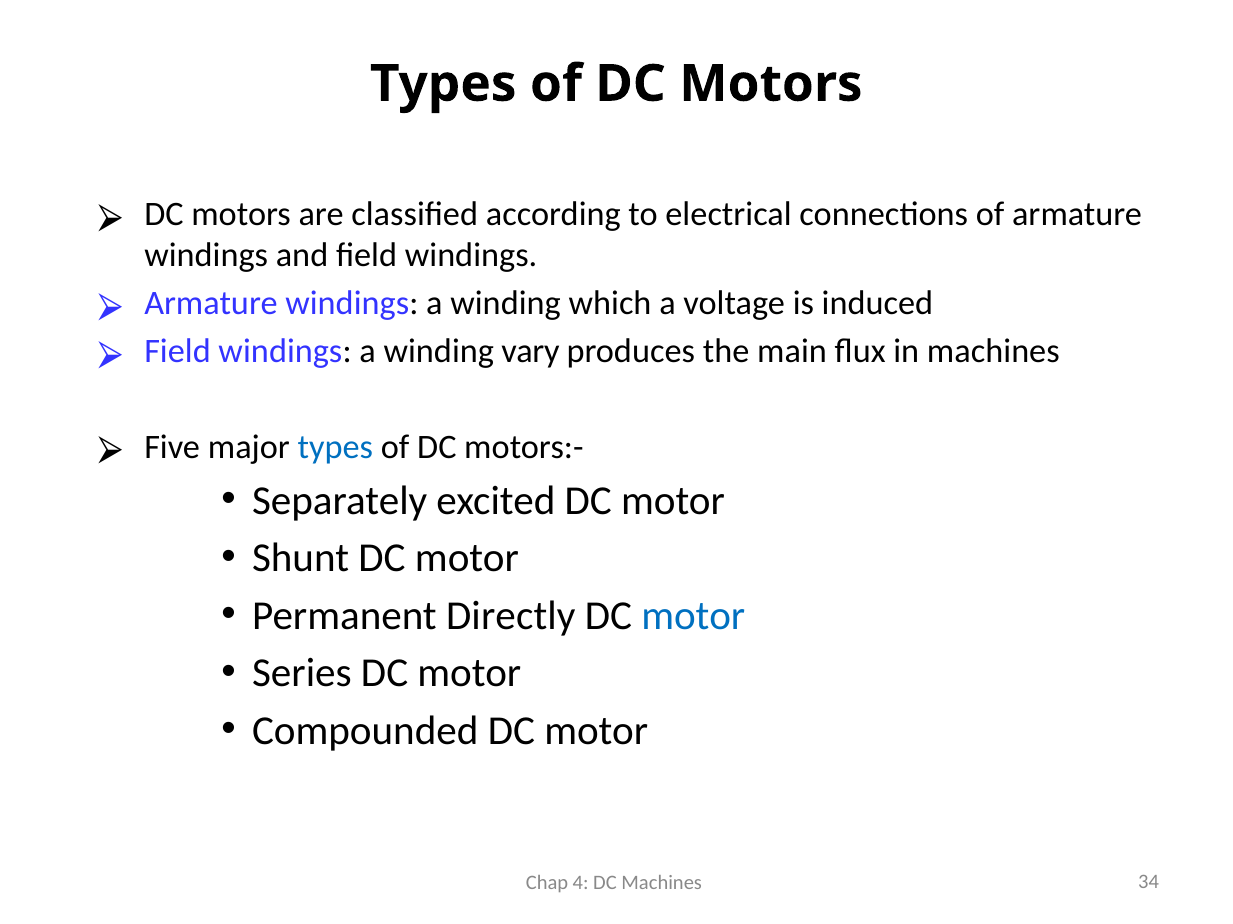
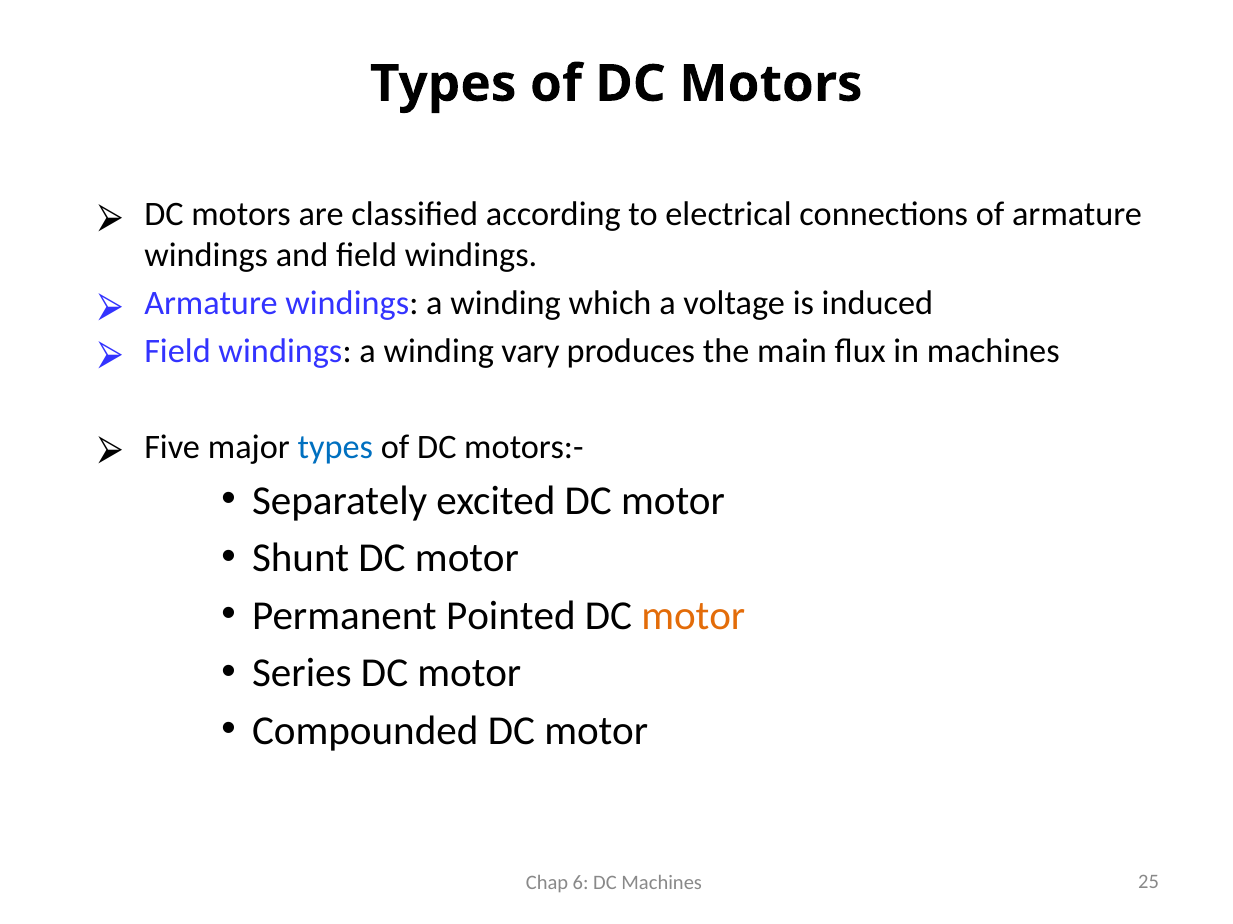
Directly: Directly -> Pointed
motor at (693, 616) colour: blue -> orange
4: 4 -> 6
34: 34 -> 25
